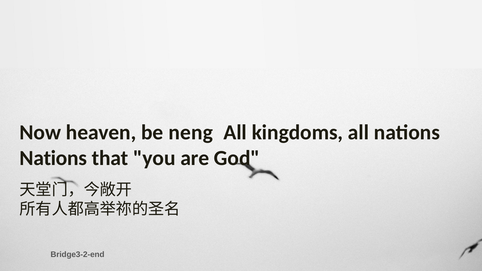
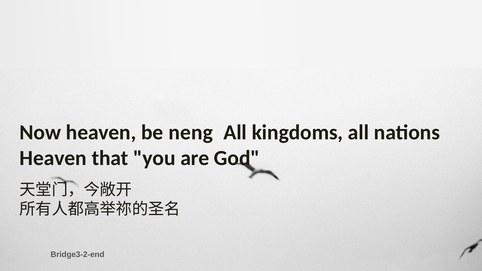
Nations at (53, 158): Nations -> Heaven
